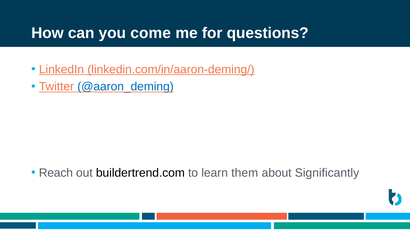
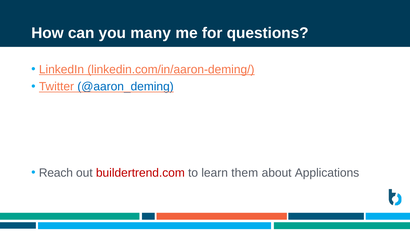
come: come -> many
buildertrend.com colour: black -> red
Significantly: Significantly -> Applications
